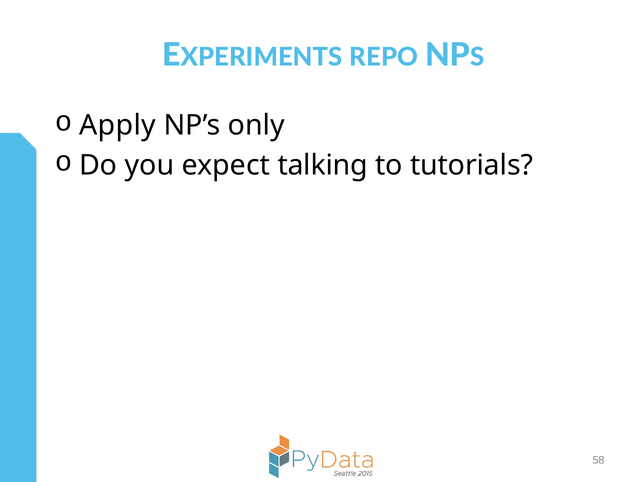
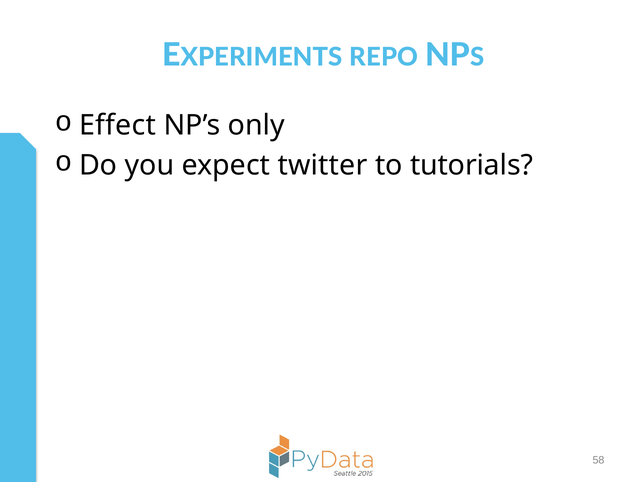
Apply: Apply -> Effect
talking: talking -> twitter
